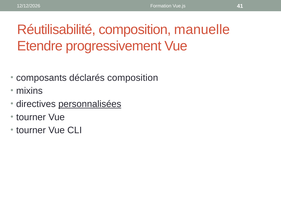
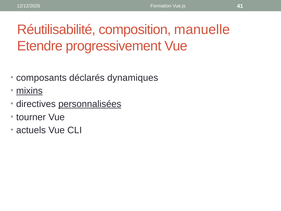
déclarés composition: composition -> dynamiques
mixins underline: none -> present
tourner at (31, 130): tourner -> actuels
